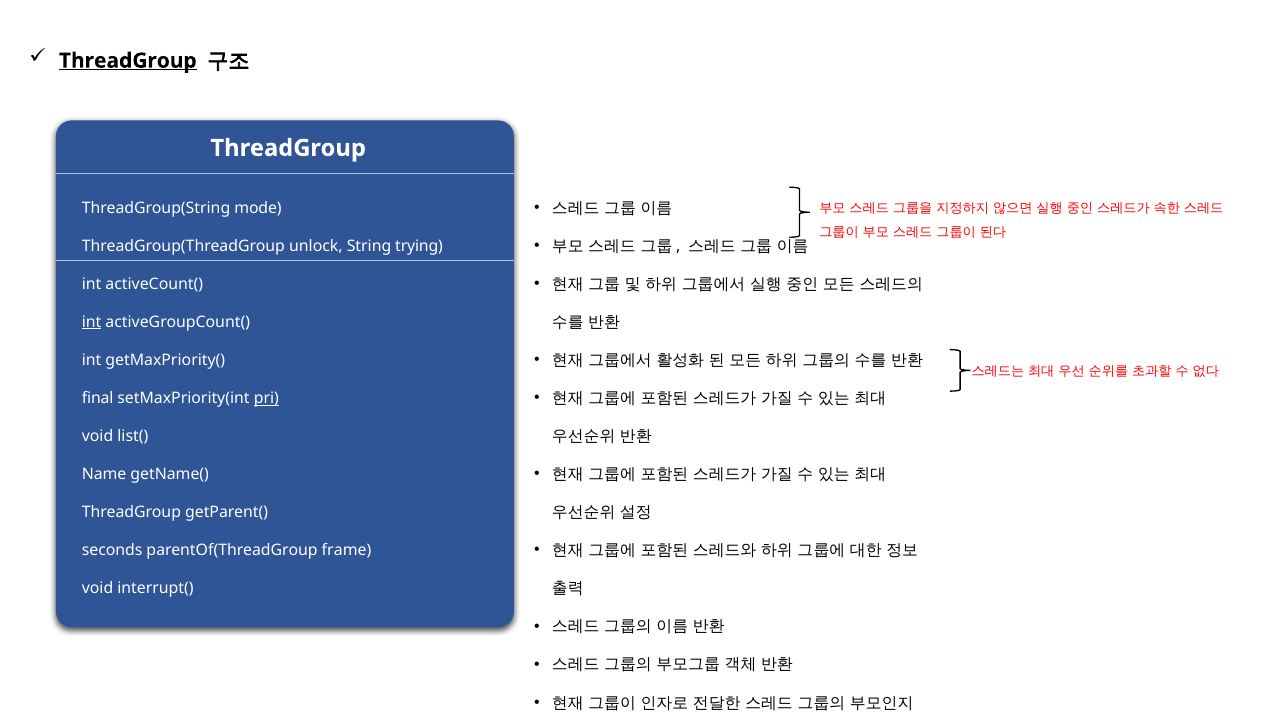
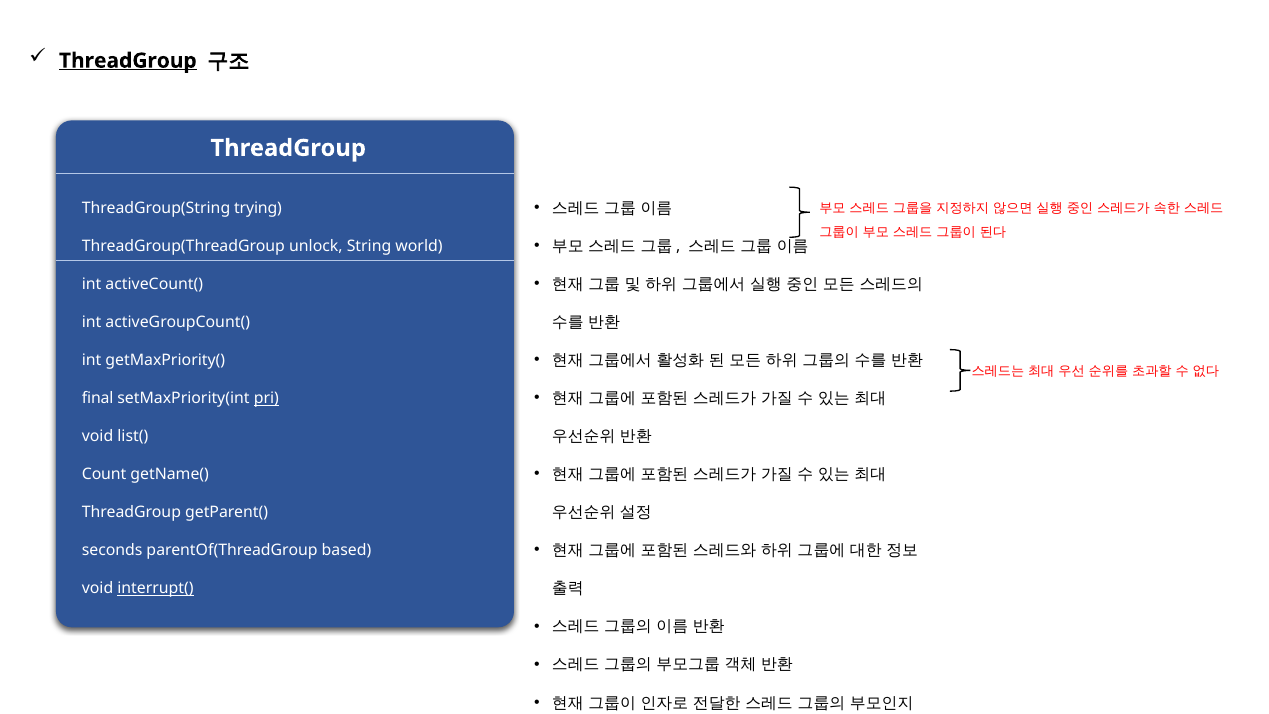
mode: mode -> trying
trying: trying -> world
int at (92, 322) underline: present -> none
Name: Name -> Count
frame: frame -> based
interrupt( underline: none -> present
